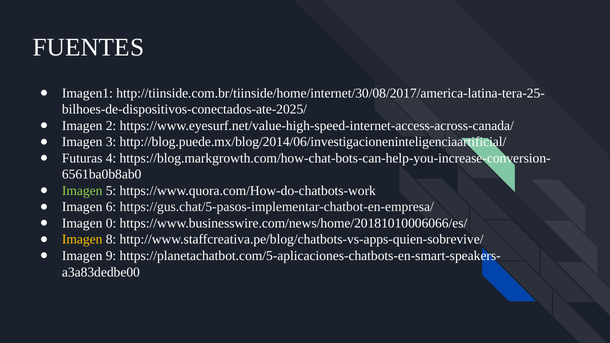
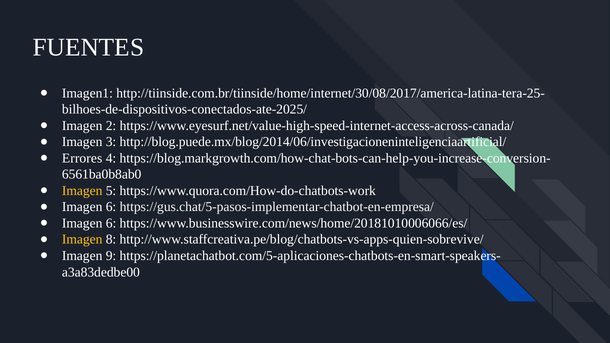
Futuras: Futuras -> Errores
Imagen at (82, 191) colour: light green -> yellow
0 at (111, 223): 0 -> 6
